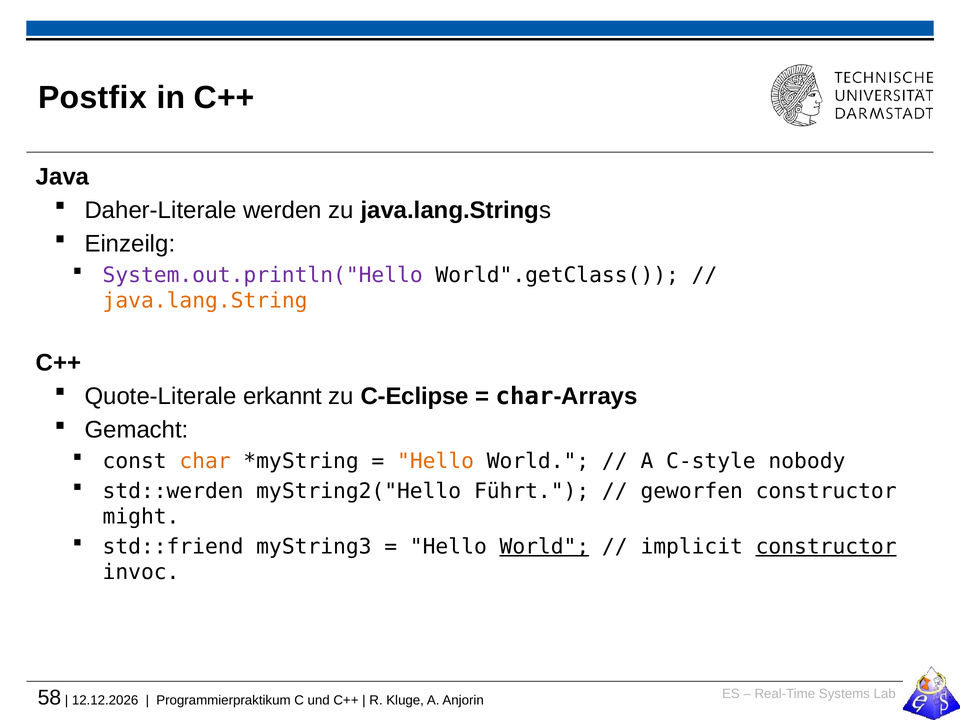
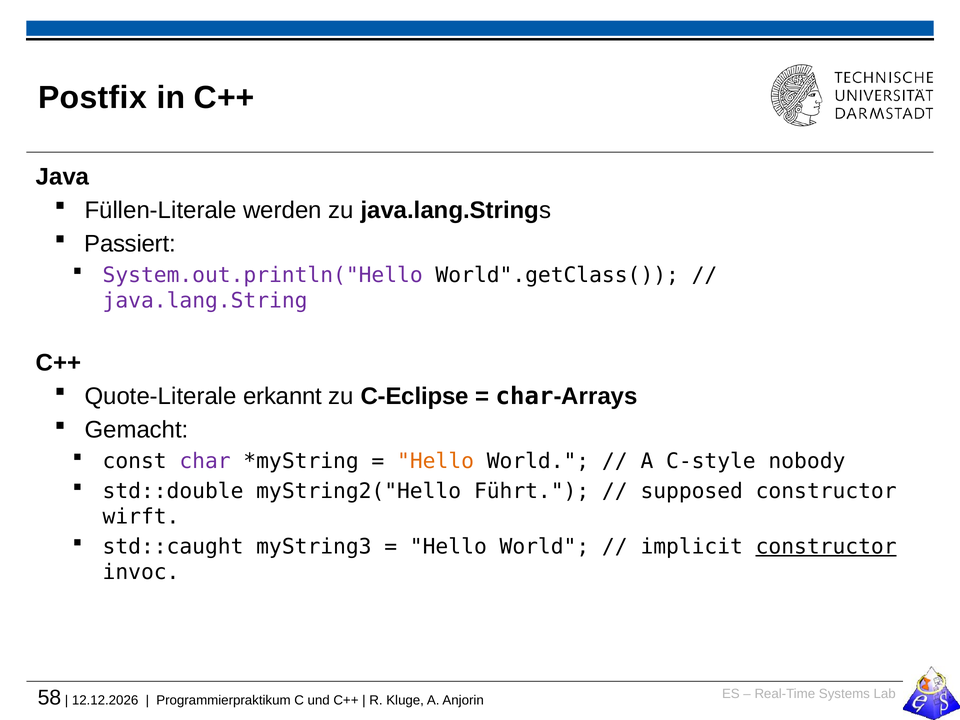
Daher-Literale: Daher-Literale -> Füllen-Literale
Einzeilg: Einzeilg -> Passiert
java.lang.String colour: orange -> purple
char colour: orange -> purple
std::werden: std::werden -> std::double
geworfen: geworfen -> supposed
might: might -> wirft
std::friend: std::friend -> std::caught
World at (544, 547) underline: present -> none
